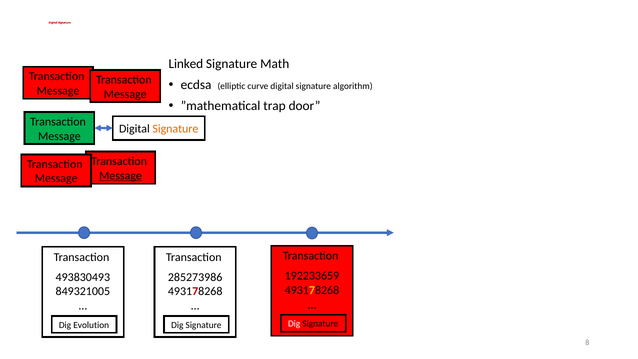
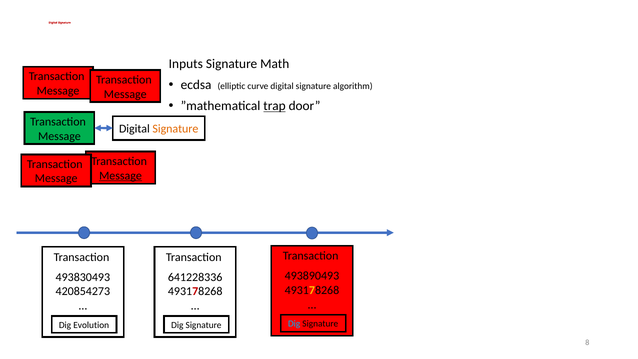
Linked: Linked -> Inputs
trap underline: none -> present
192233659: 192233659 -> 493890493
285273986: 285273986 -> 641228336
849321005: 849321005 -> 420854273
Dig at (294, 324) colour: white -> light blue
